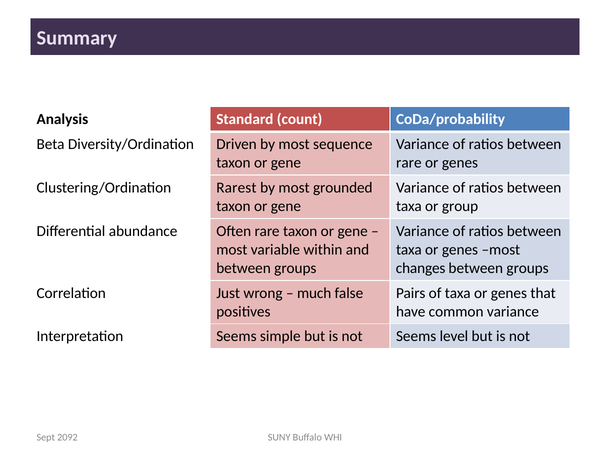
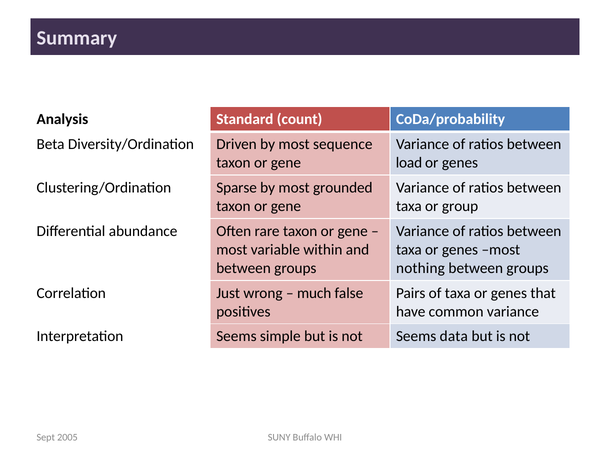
rare at (409, 163): rare -> load
Rarest: Rarest -> Sparse
changes: changes -> nothing
level: level -> data
2092: 2092 -> 2005
